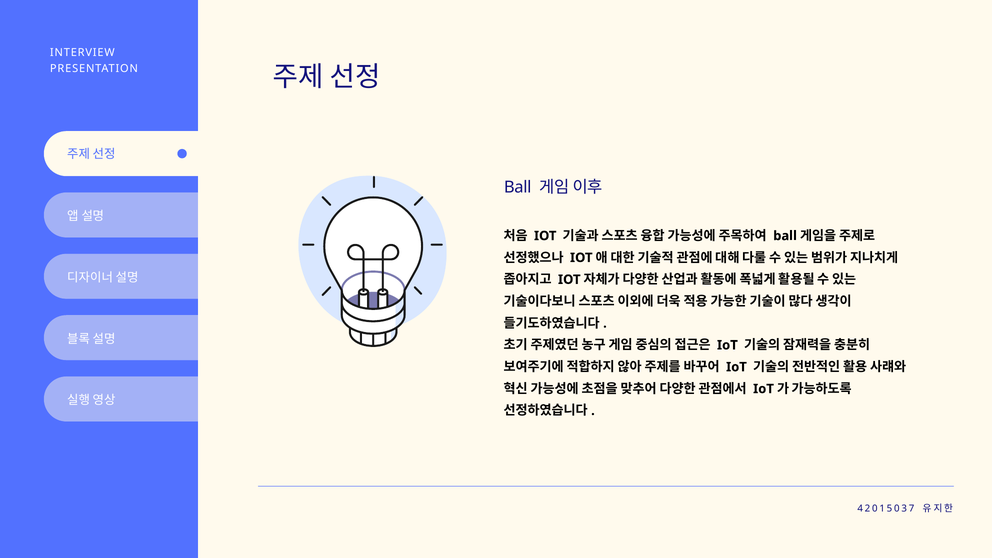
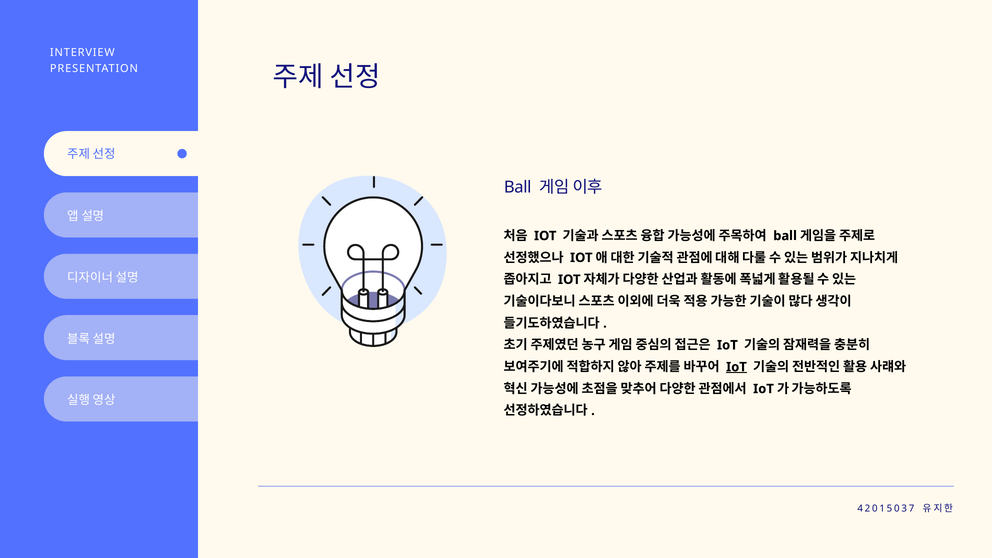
IoT at (736, 367) underline: none -> present
